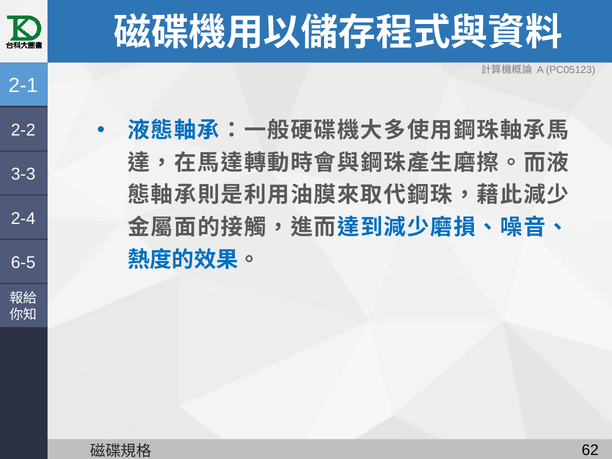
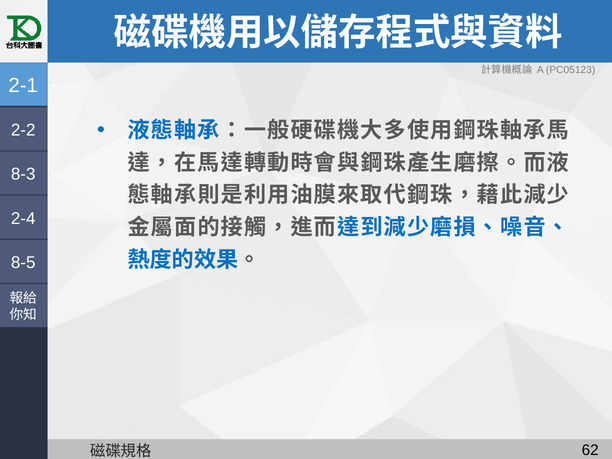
3-3: 3-3 -> 8-3
6-5: 6-5 -> 8-5
